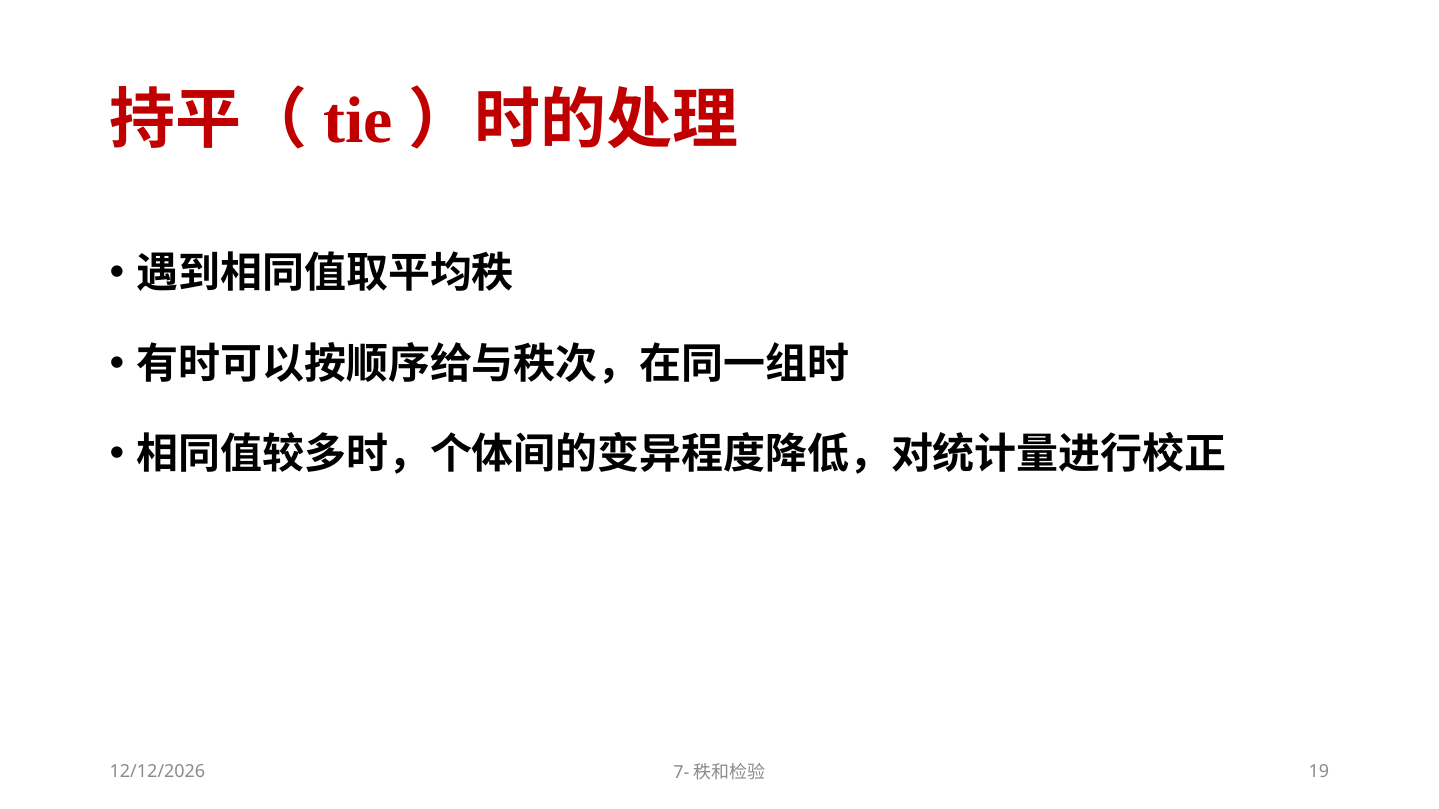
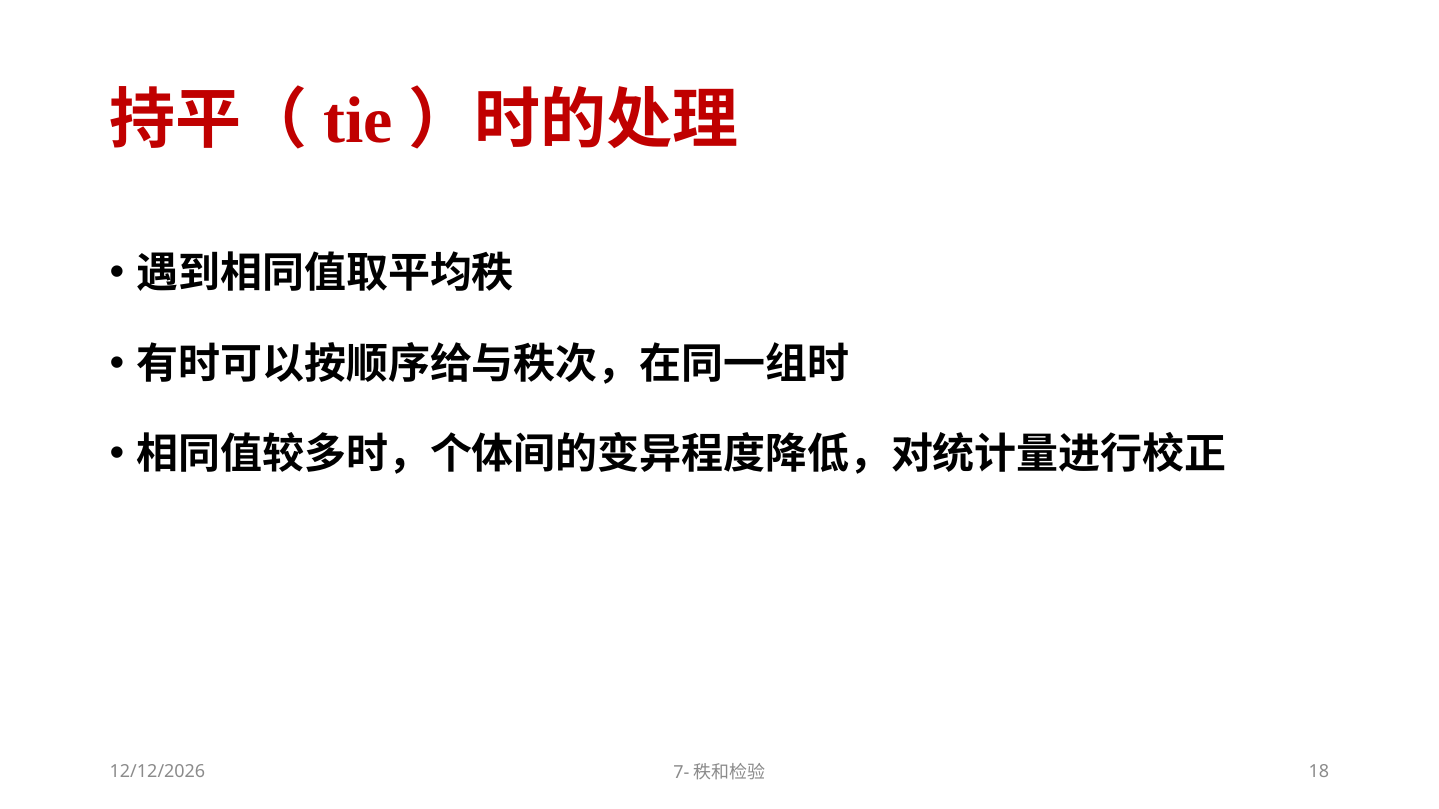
19: 19 -> 18
